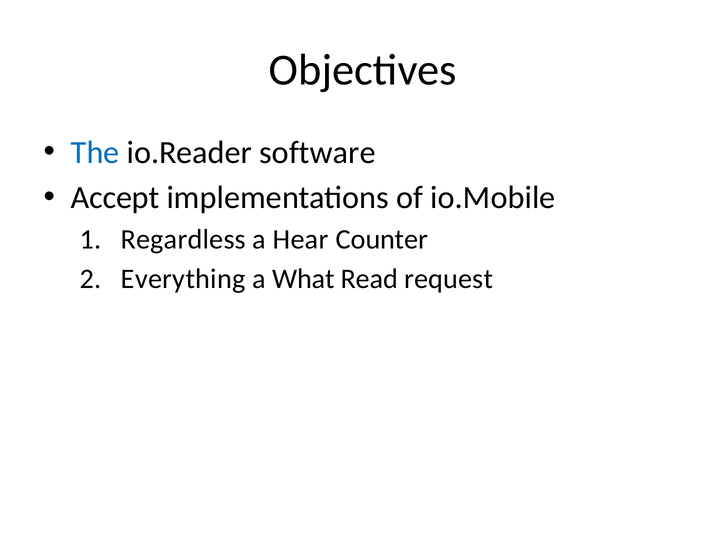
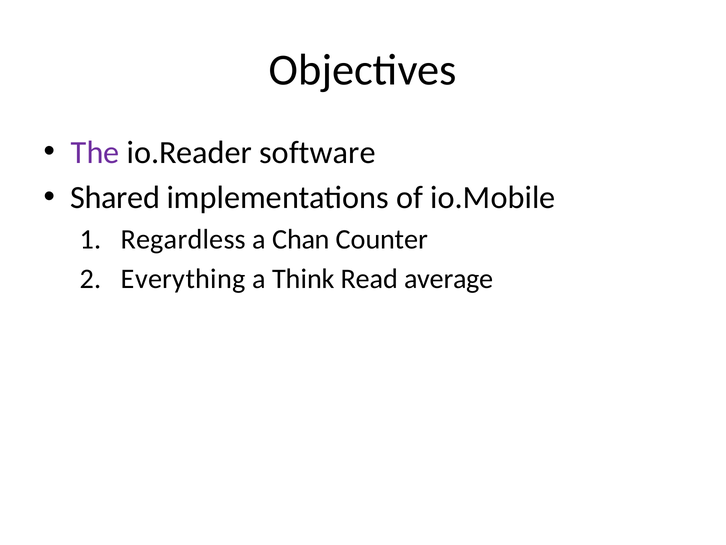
The colour: blue -> purple
Accept: Accept -> Shared
Hear: Hear -> Chan
What: What -> Think
request: request -> average
